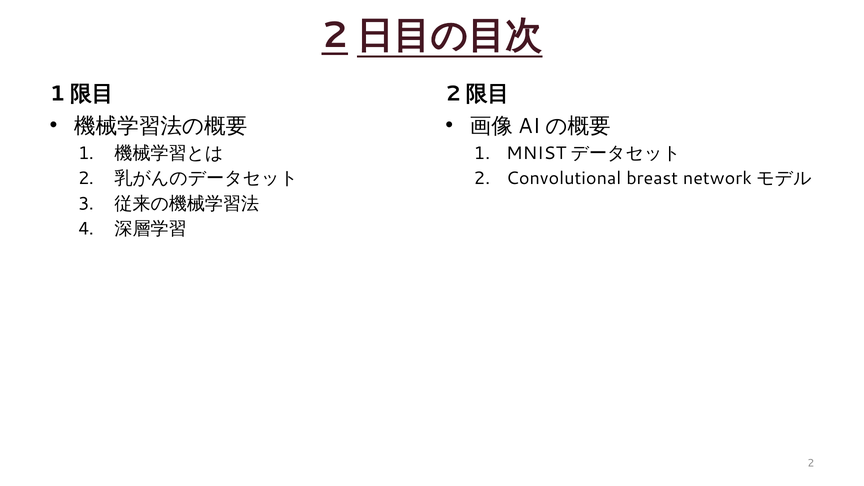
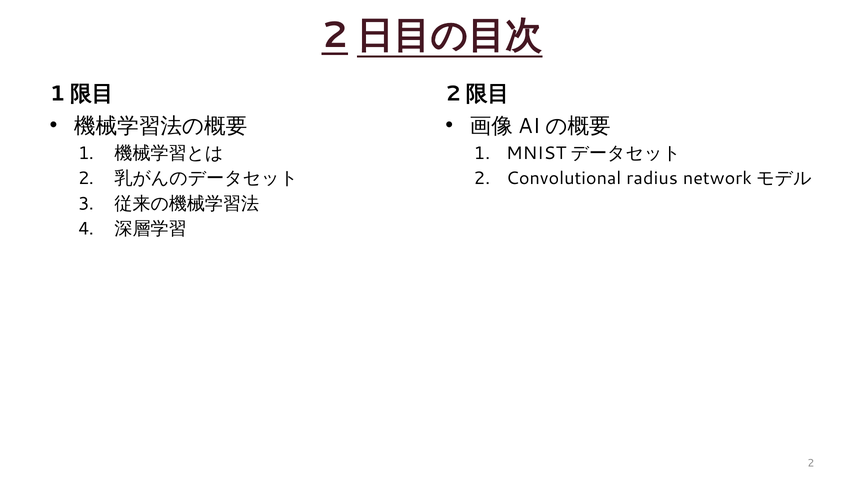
breast: breast -> radius
